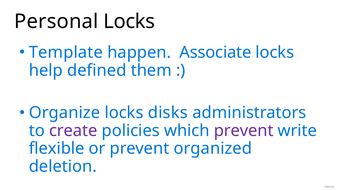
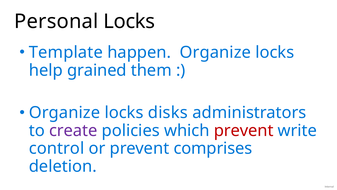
happen Associate: Associate -> Organize
defined: defined -> grained
prevent at (244, 130) colour: purple -> red
flexible: flexible -> control
organized: organized -> comprises
